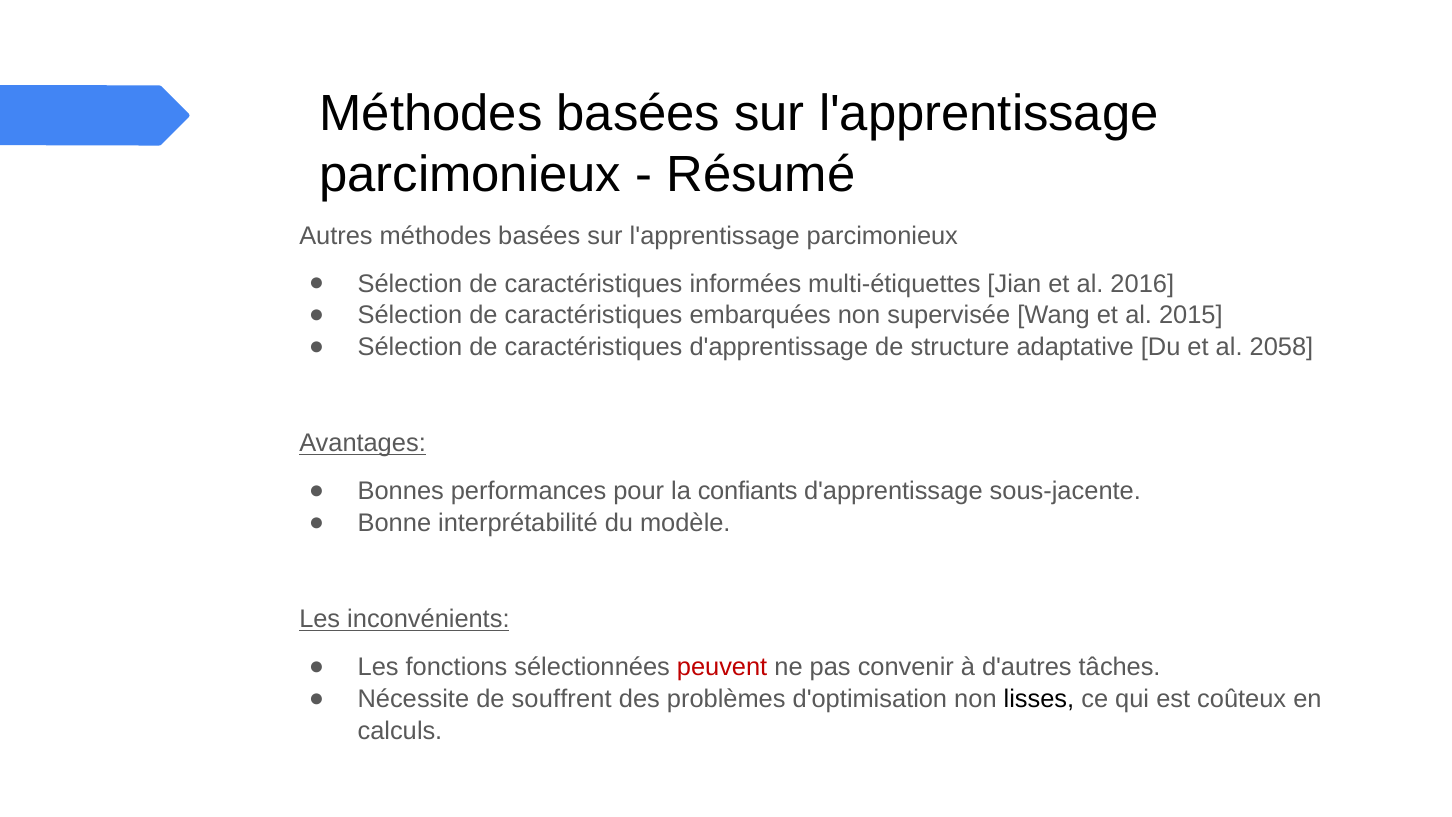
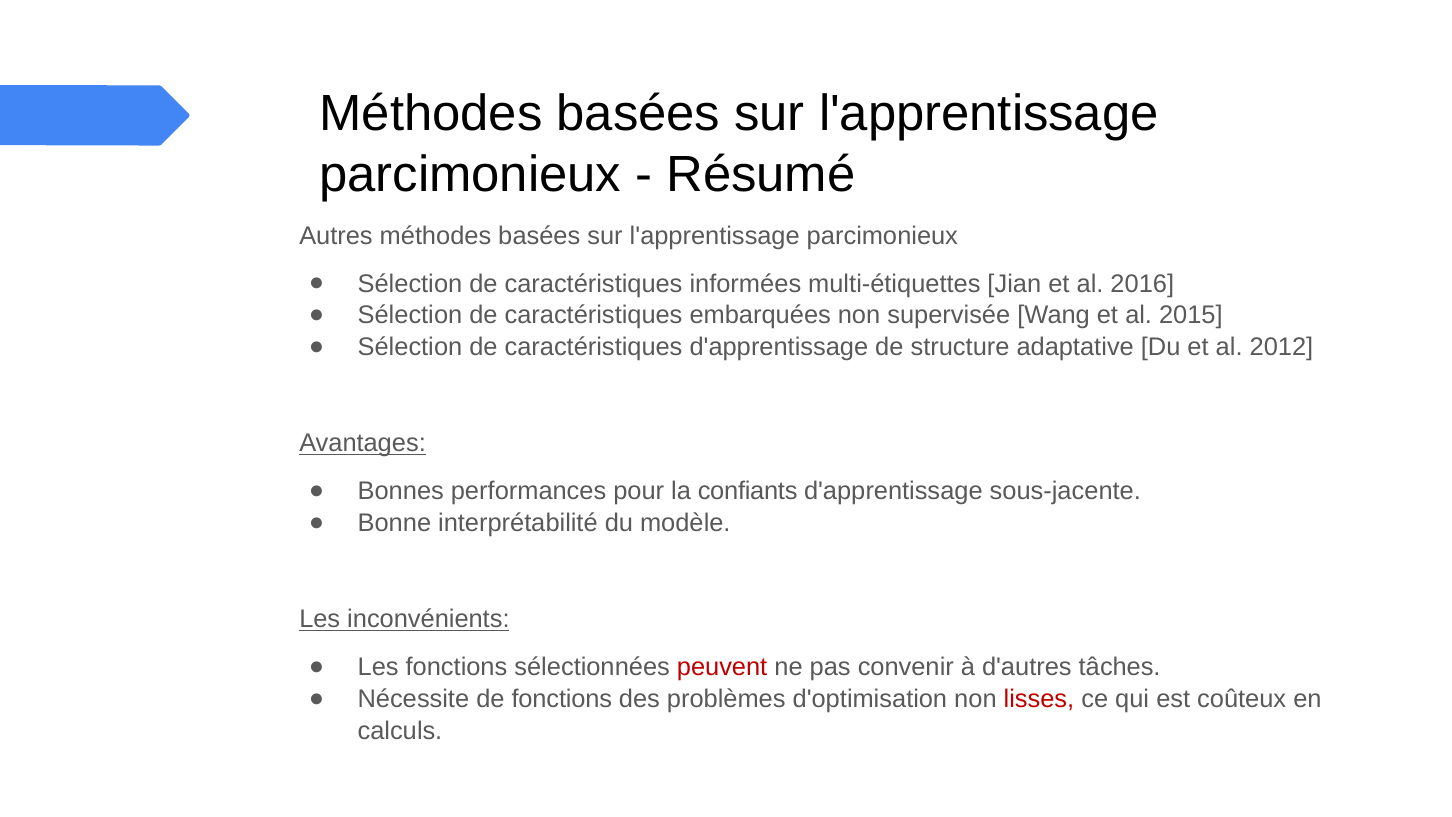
2058: 2058 -> 2012
de souffrent: souffrent -> fonctions
lisses colour: black -> red
